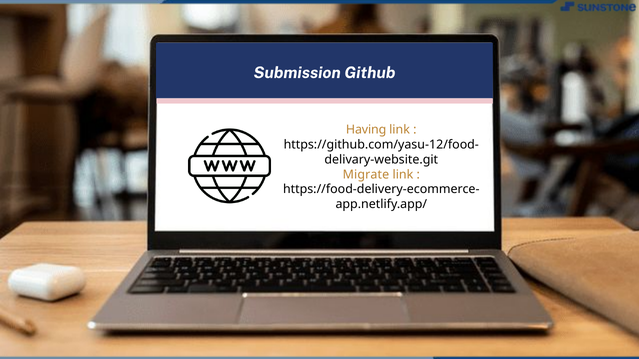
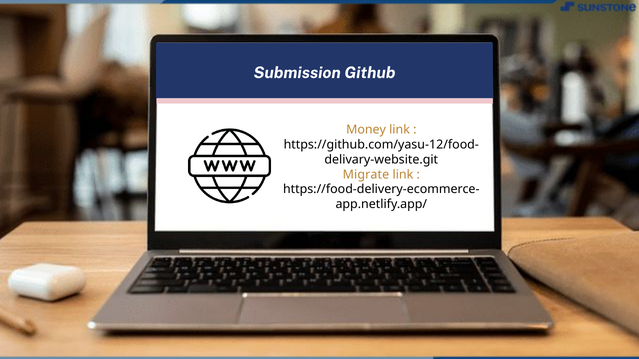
Having: Having -> Money
